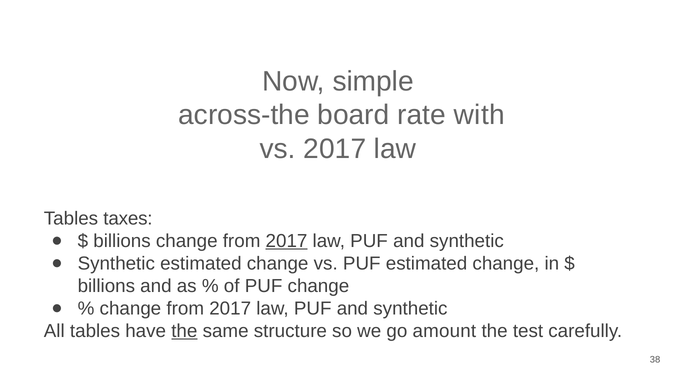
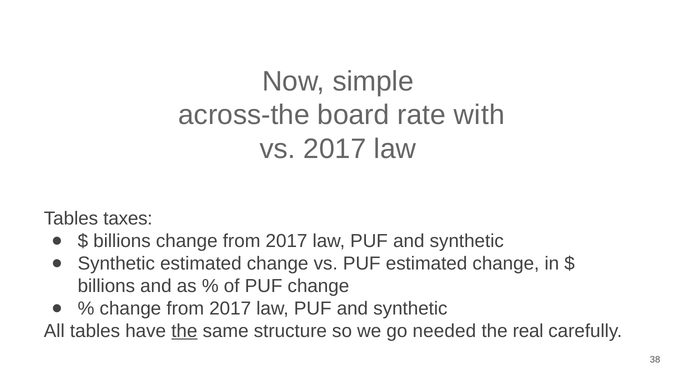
2017 at (287, 241) underline: present -> none
amount: amount -> needed
test: test -> real
